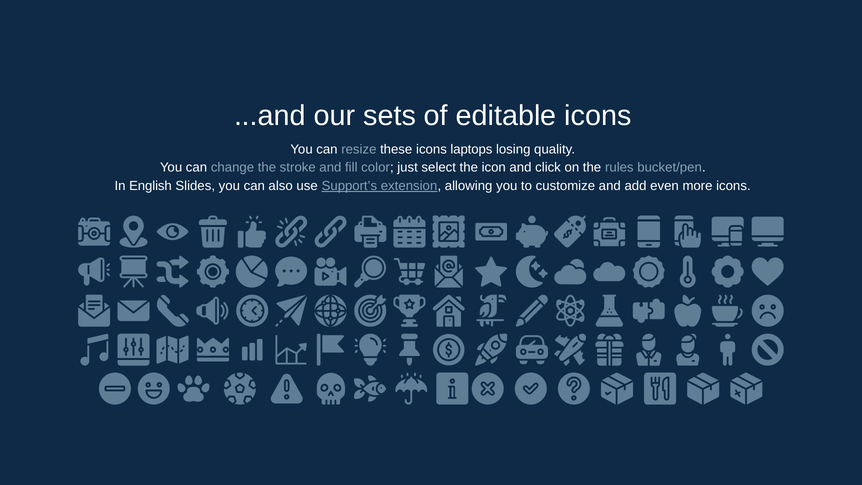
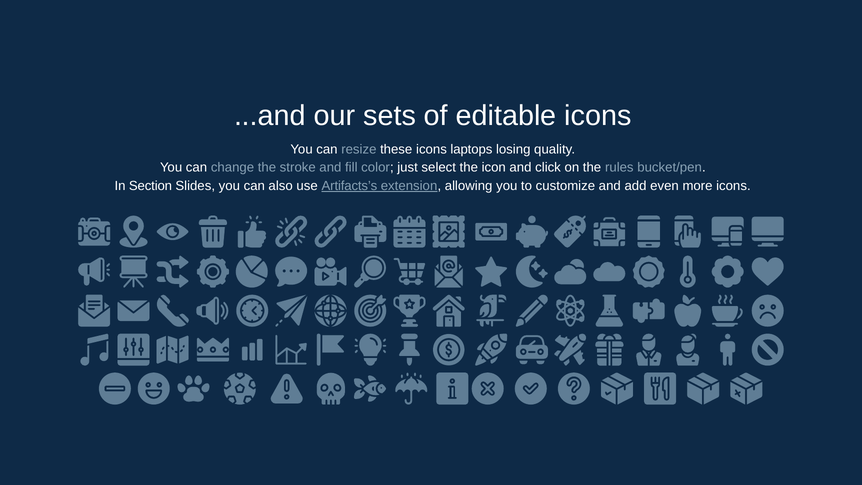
English: English -> Section
Support’s: Support’s -> Artifacts’s
